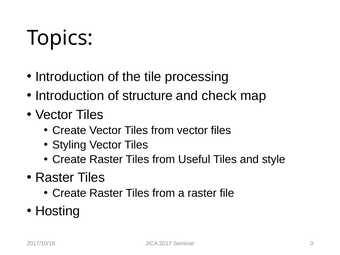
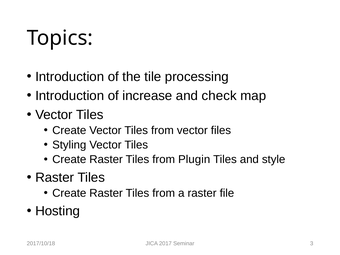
structure: structure -> increase
Useful: Useful -> Plugin
